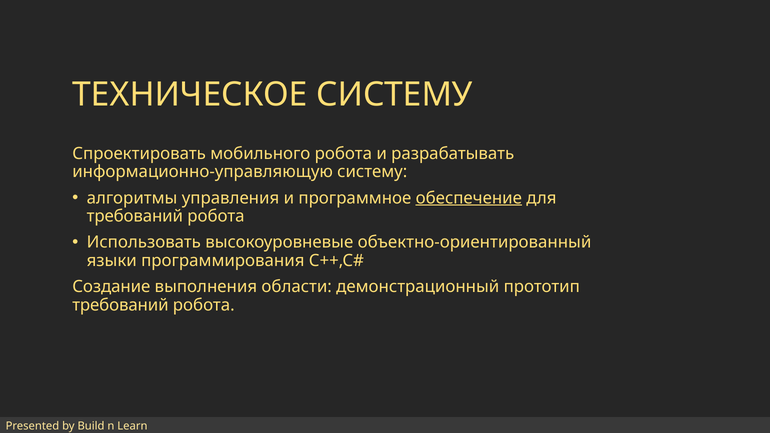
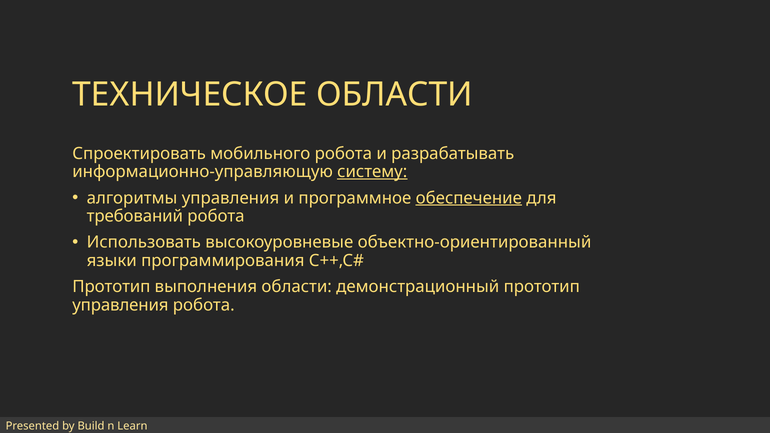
ТЕХНИЧЕСКОЕ СИСТЕМУ: СИСТЕМУ -> ОБЛАСТИ
систему at (372, 172) underline: none -> present
Создание at (111, 287): Создание -> Прототип
требований at (120, 305): требований -> управления
